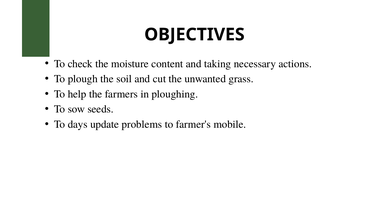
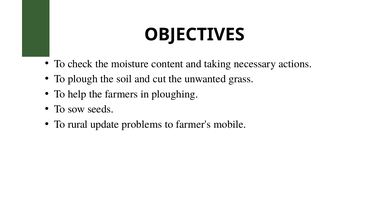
days: days -> rural
